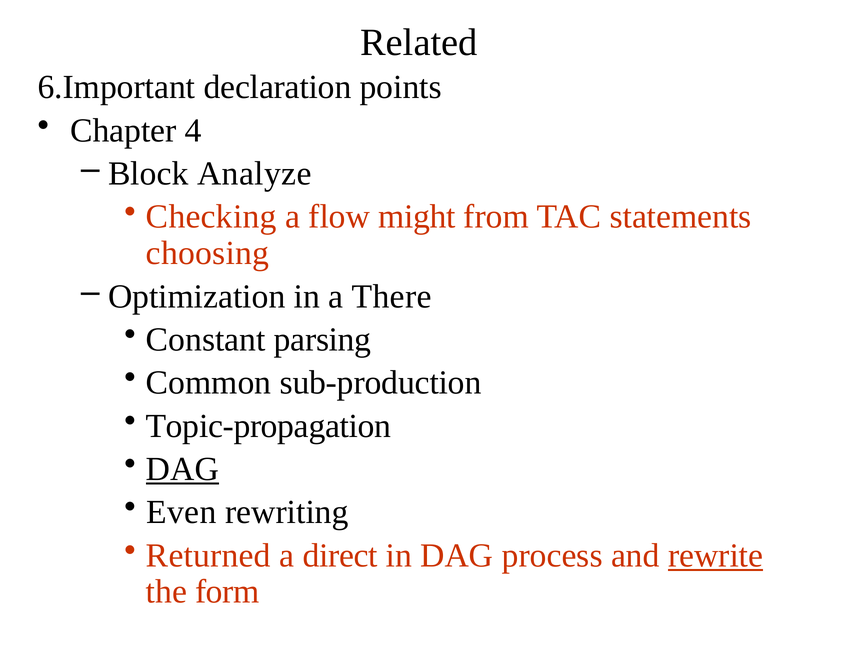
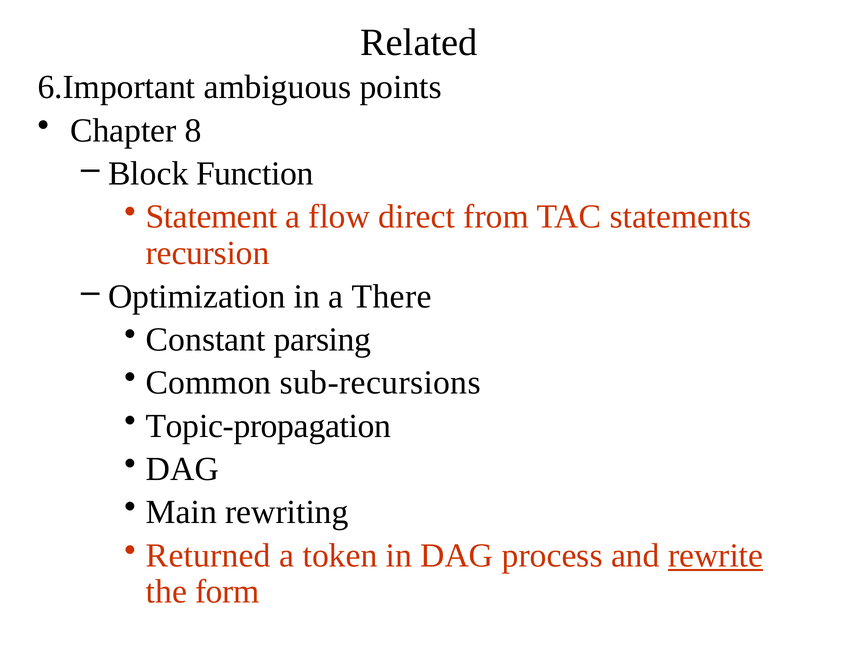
declaration: declaration -> ambiguous
4: 4 -> 8
Analyze: Analyze -> Function
Checking: Checking -> Statement
might: might -> direct
choosing: choosing -> recursion
sub-production: sub-production -> sub-recursions
DAG at (182, 469) underline: present -> none
Even: Even -> Main
direct: direct -> token
